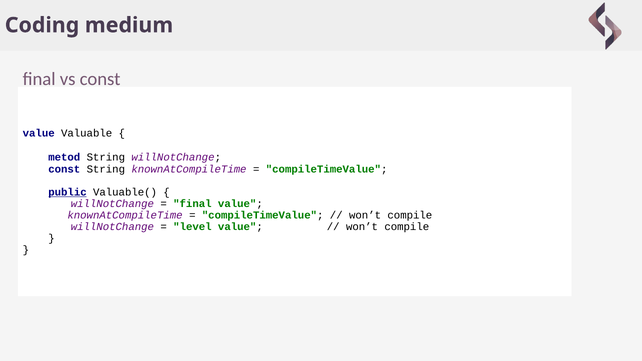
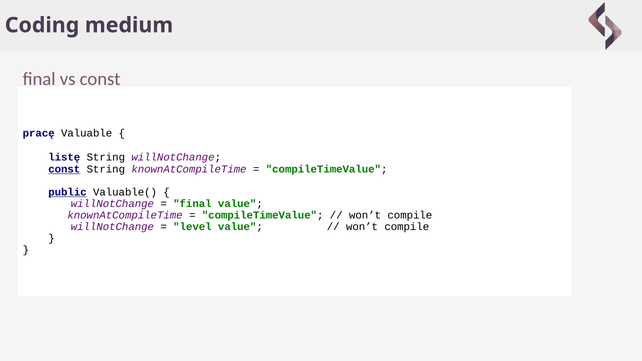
value at (39, 133): value -> pracę
metod: metod -> listę
const at (64, 169) underline: none -> present
